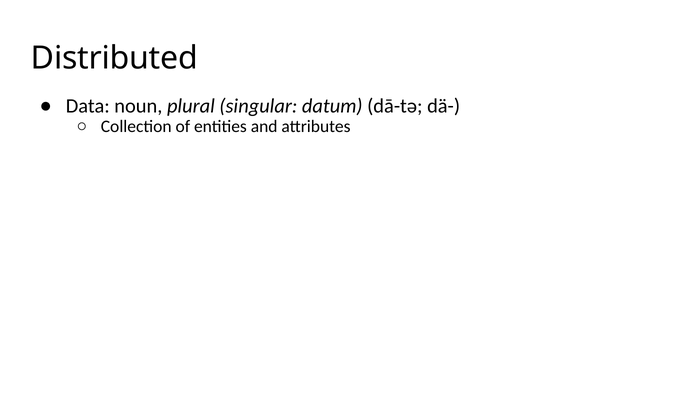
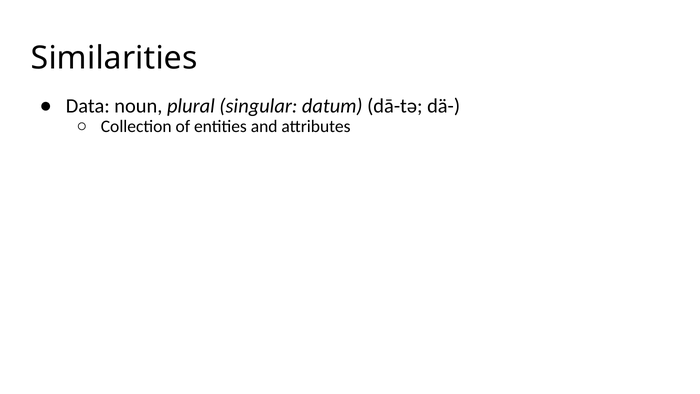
Distributed: Distributed -> Similarities
